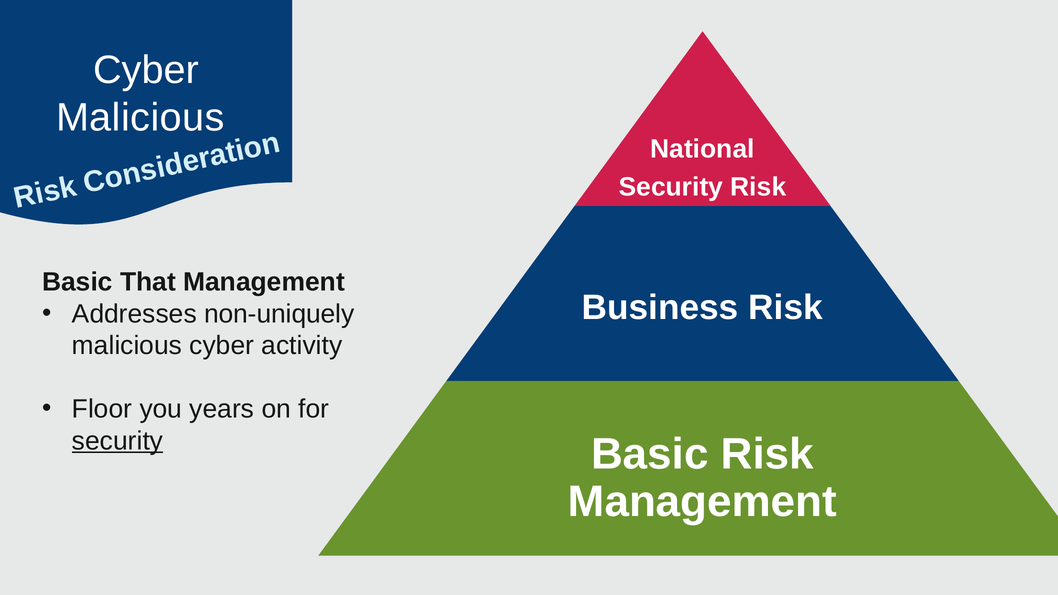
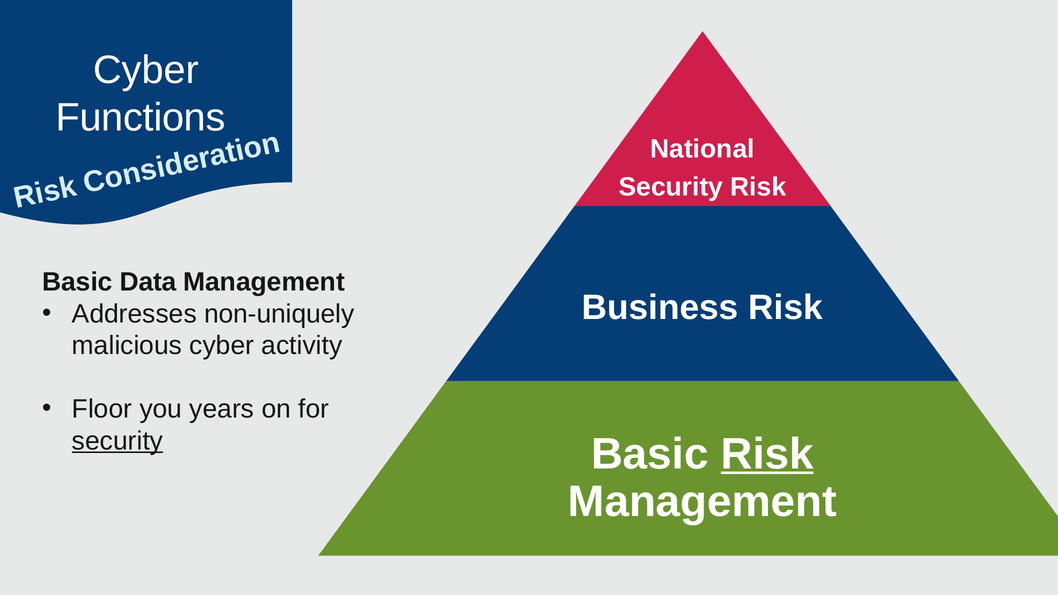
Malicious at (140, 118): Malicious -> Functions
That: That -> Data
Risk at (767, 454) underline: none -> present
